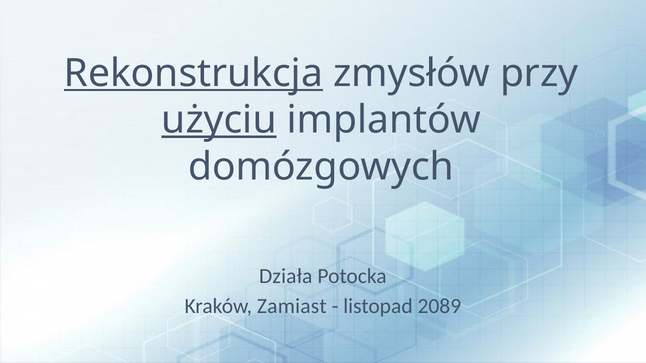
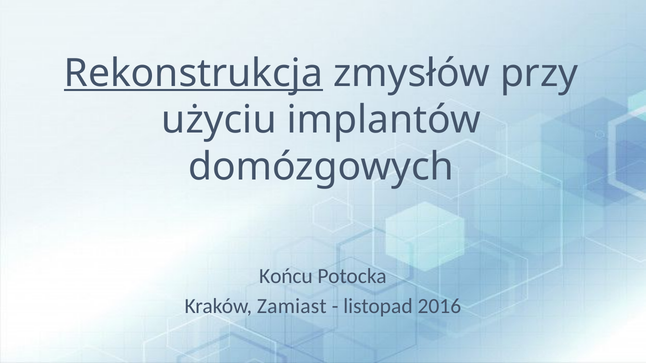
użyciu underline: present -> none
Działa: Działa -> Końcu
2089: 2089 -> 2016
